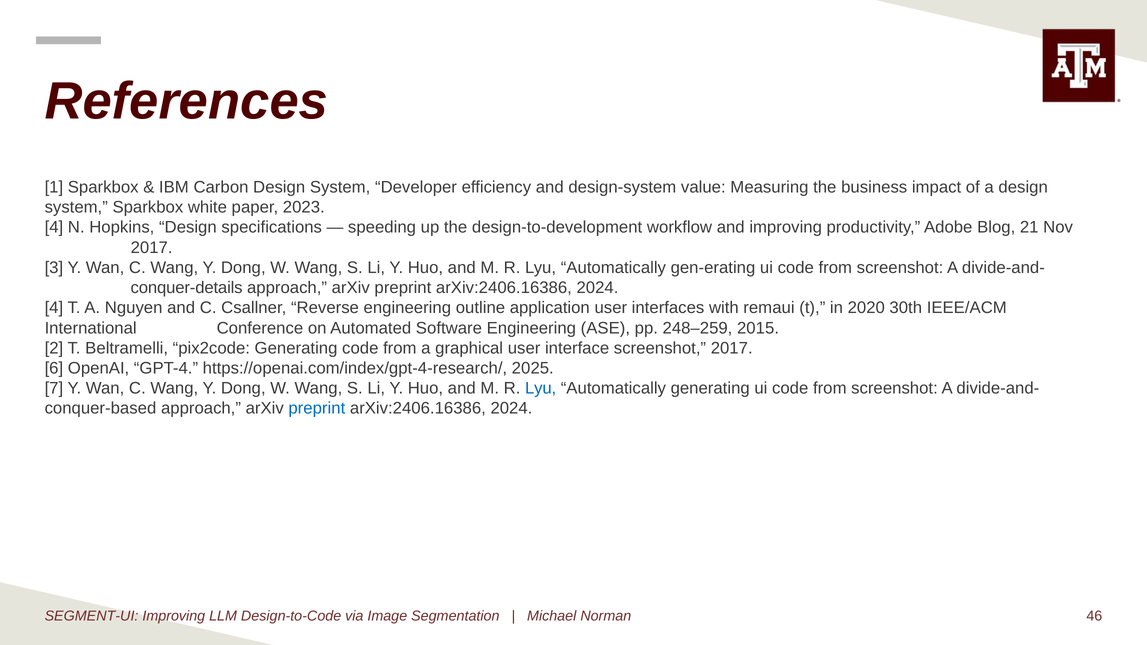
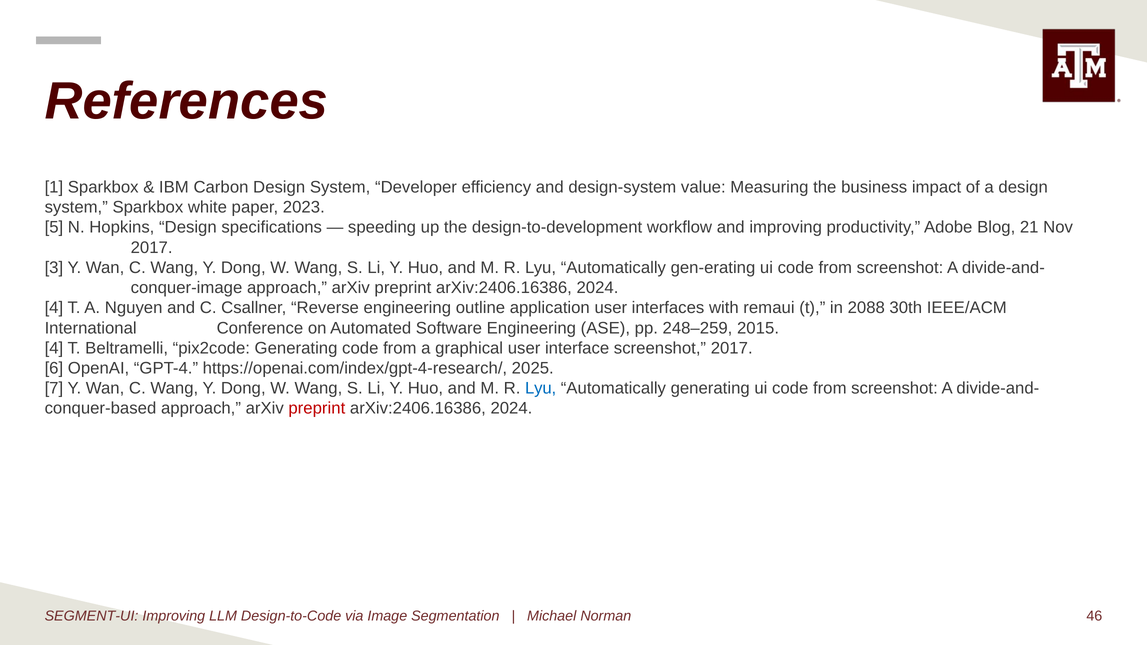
4 at (54, 228): 4 -> 5
conquer-details: conquer-details -> conquer-image
2020: 2020 -> 2088
2 at (54, 348): 2 -> 4
preprint at (317, 409) colour: blue -> red
